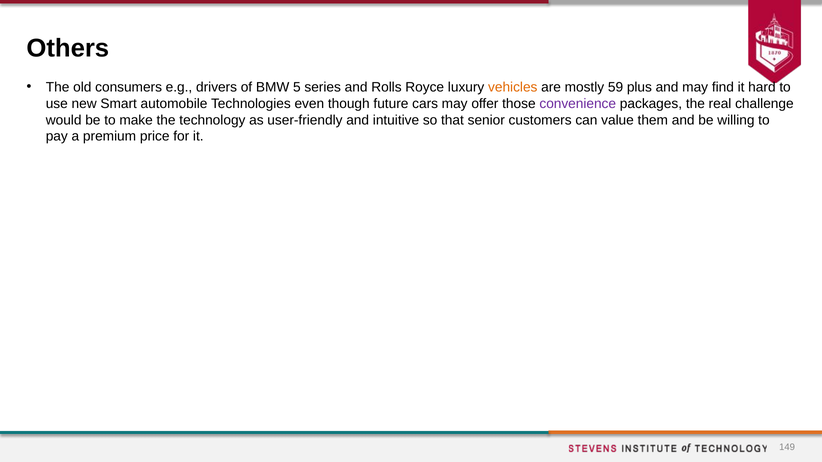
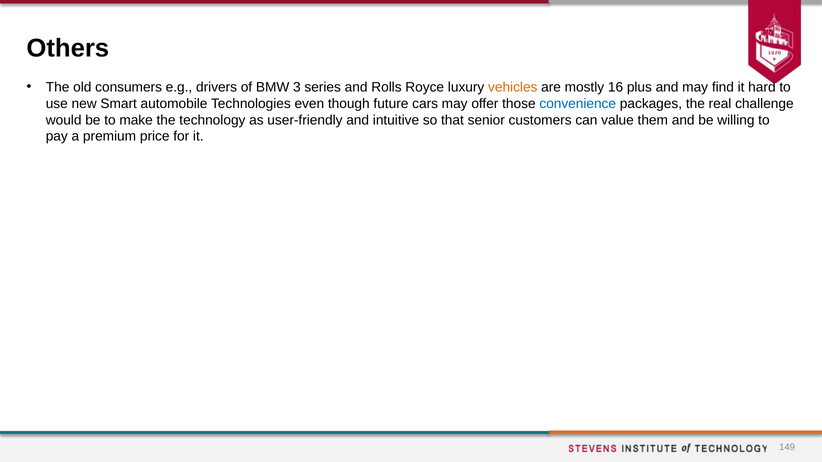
5: 5 -> 3
59: 59 -> 16
convenience colour: purple -> blue
